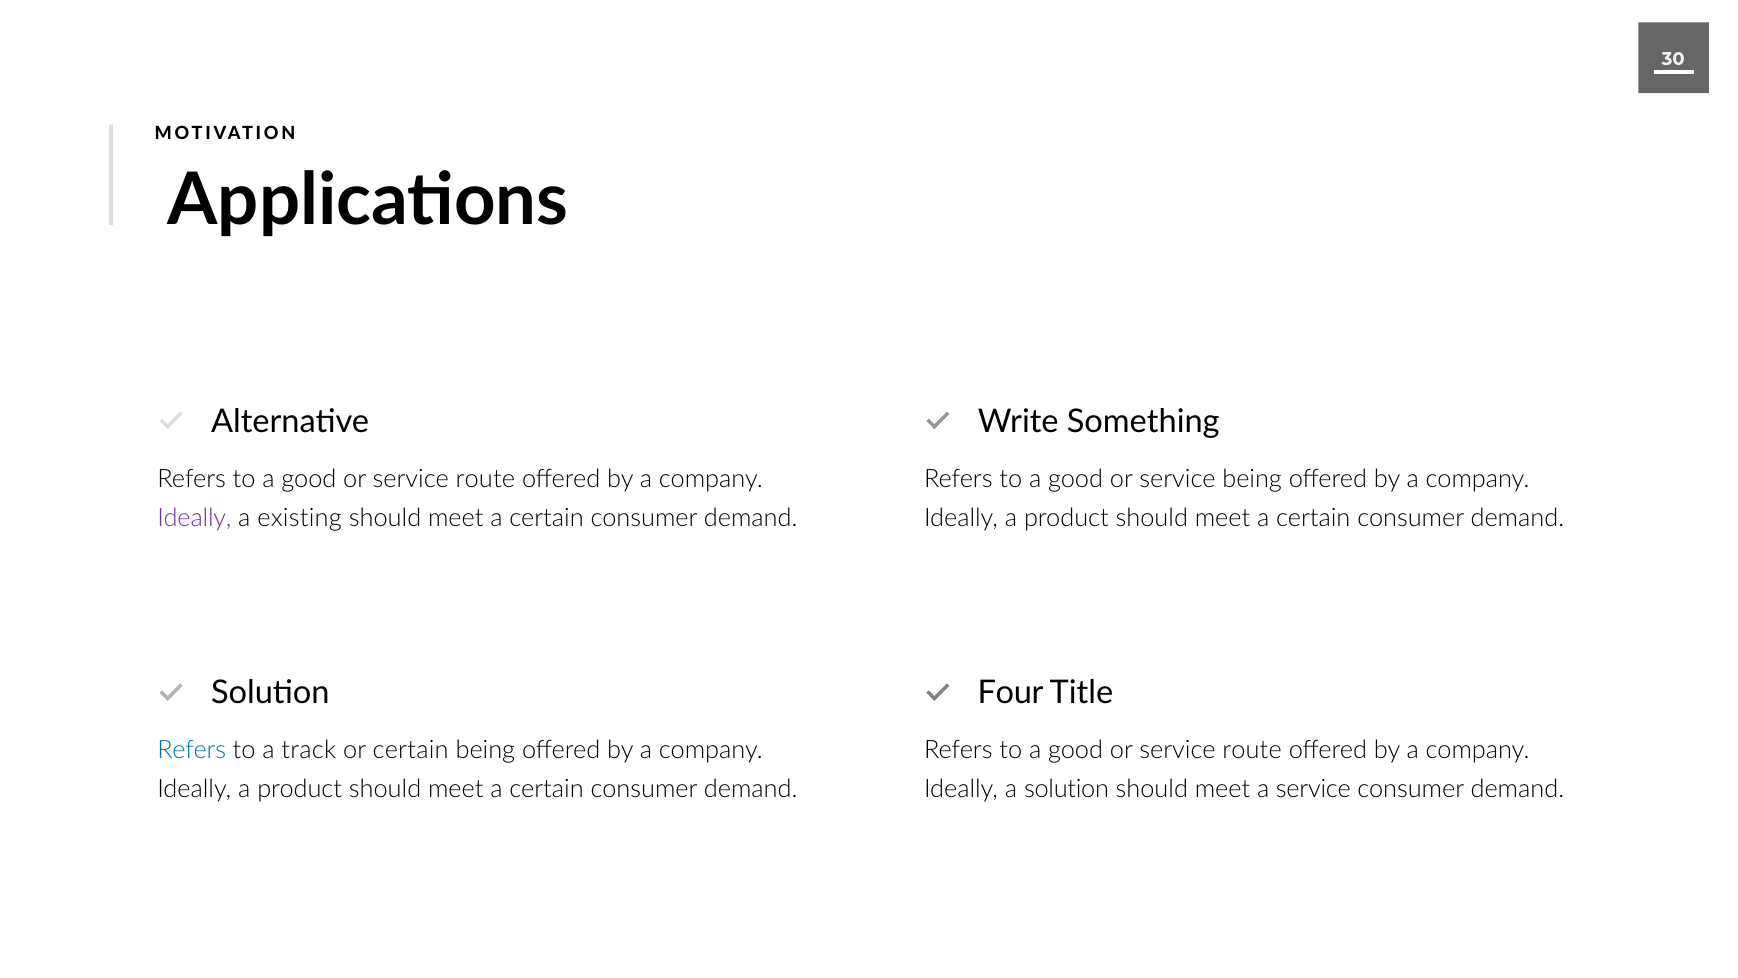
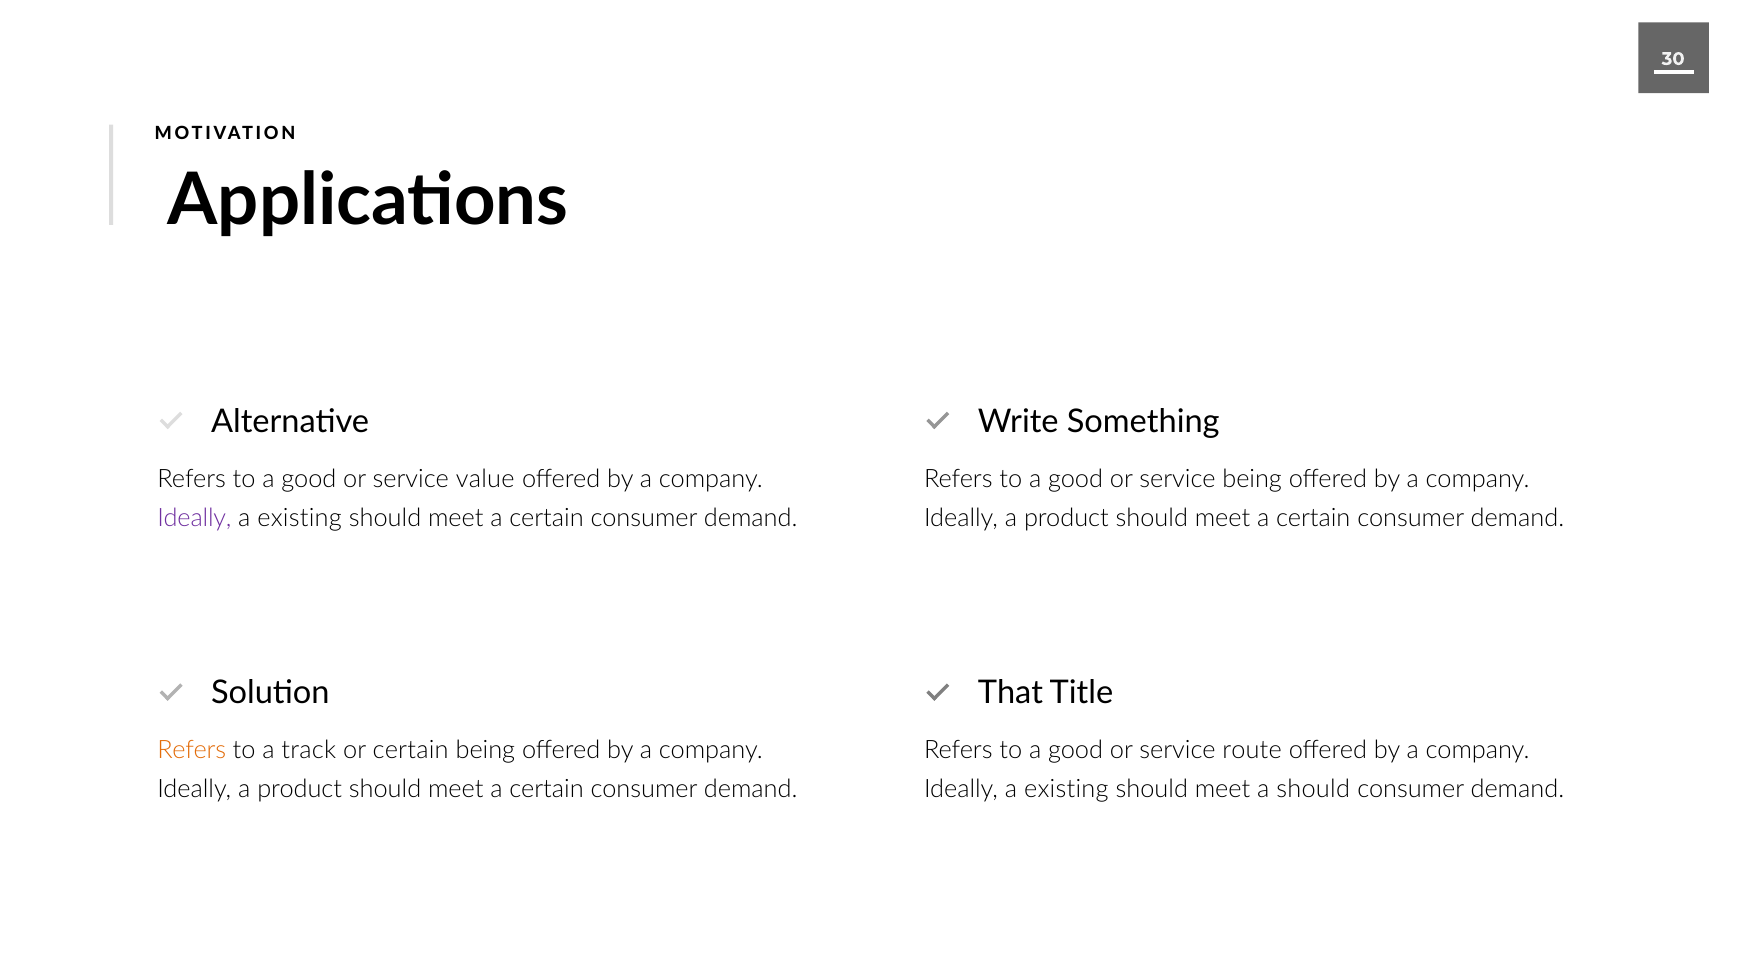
route at (485, 479): route -> value
Four: Four -> That
Refers at (192, 750) colour: blue -> orange
solution at (1067, 789): solution -> existing
a service: service -> should
